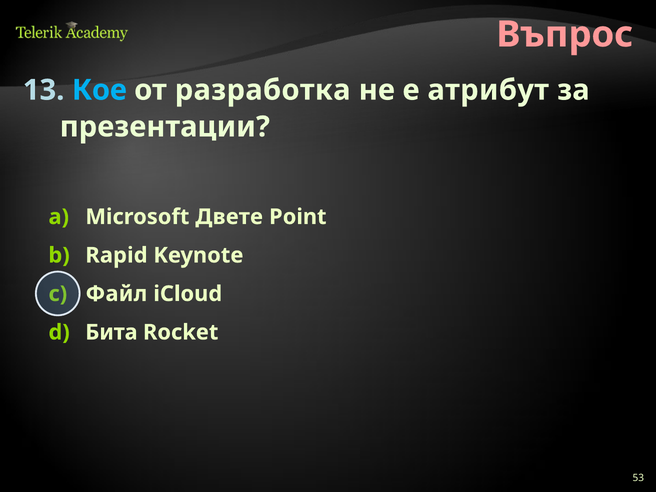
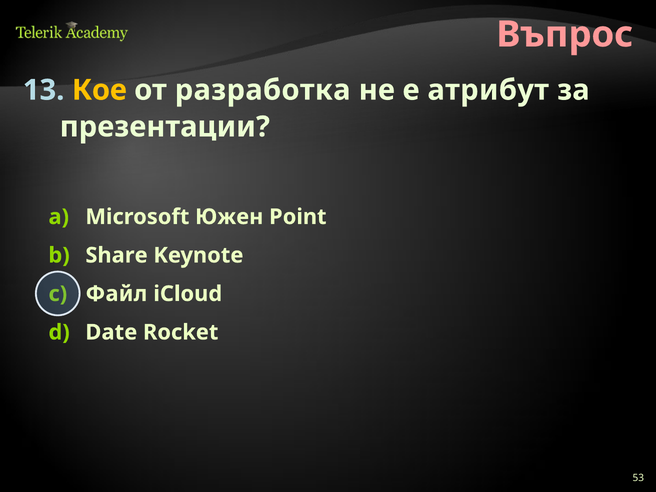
Кое colour: light blue -> yellow
Двете: Двете -> Южен
Rapid: Rapid -> Share
Бита: Бита -> Date
